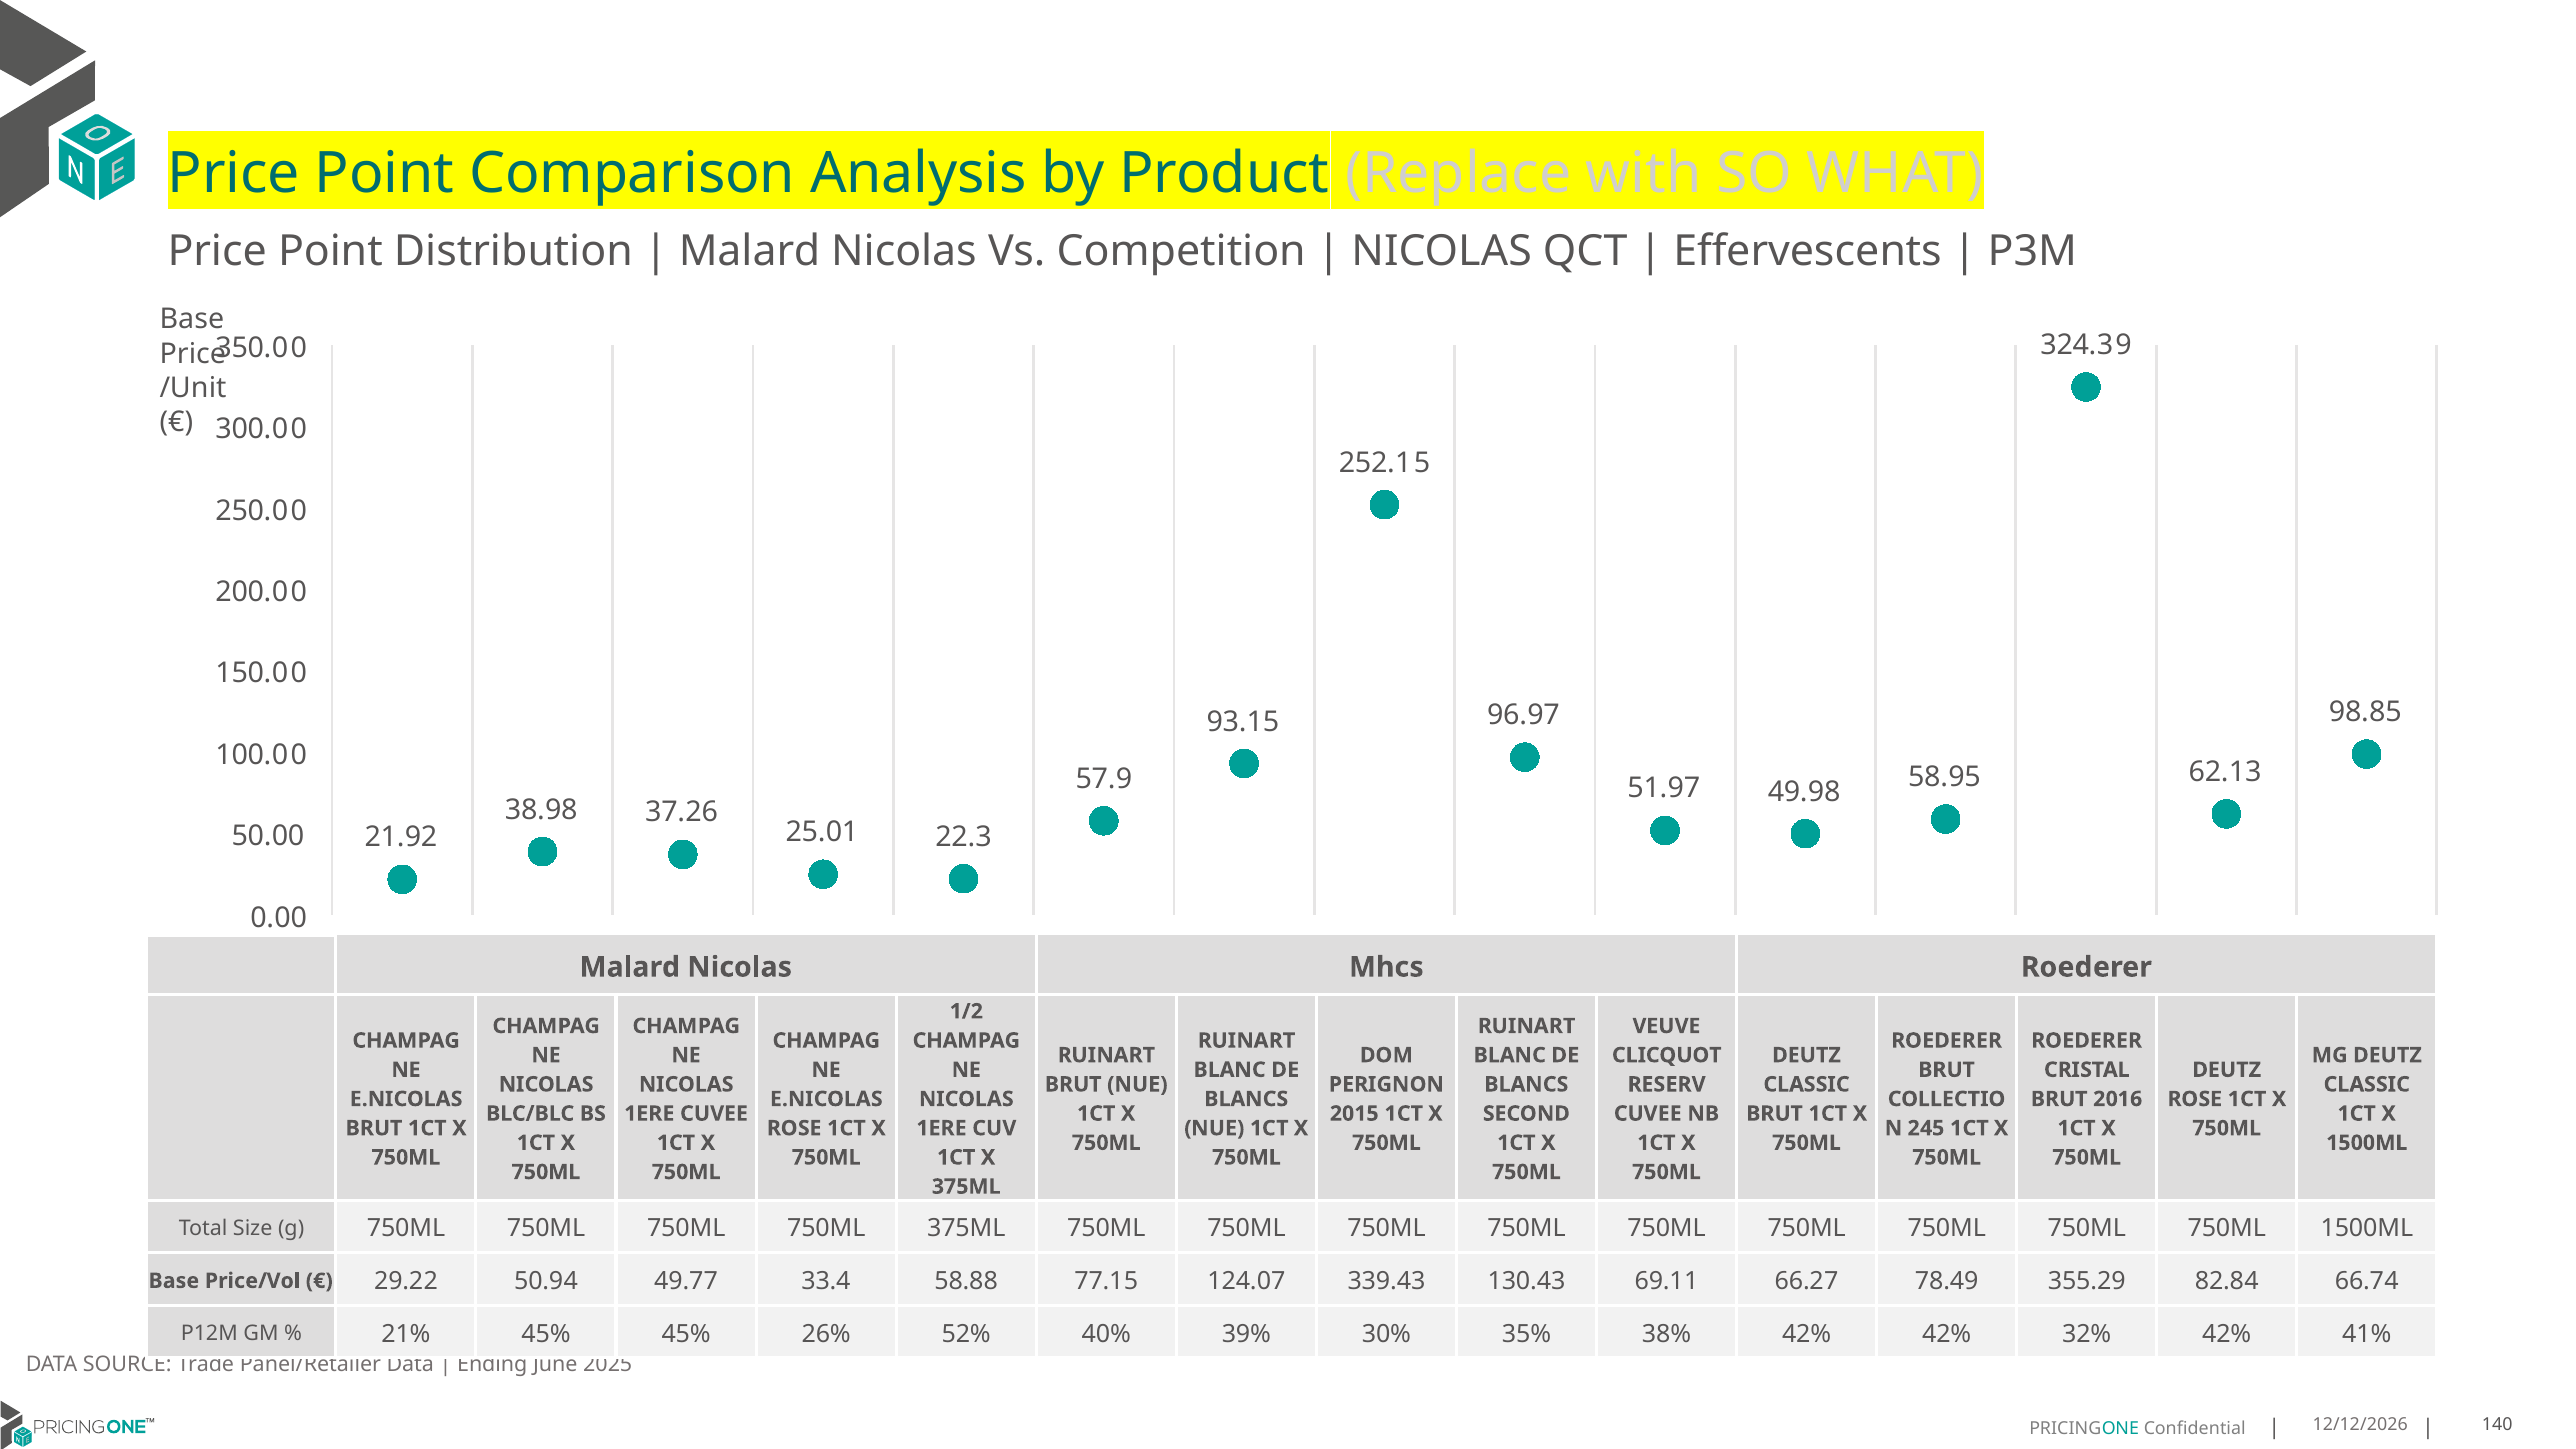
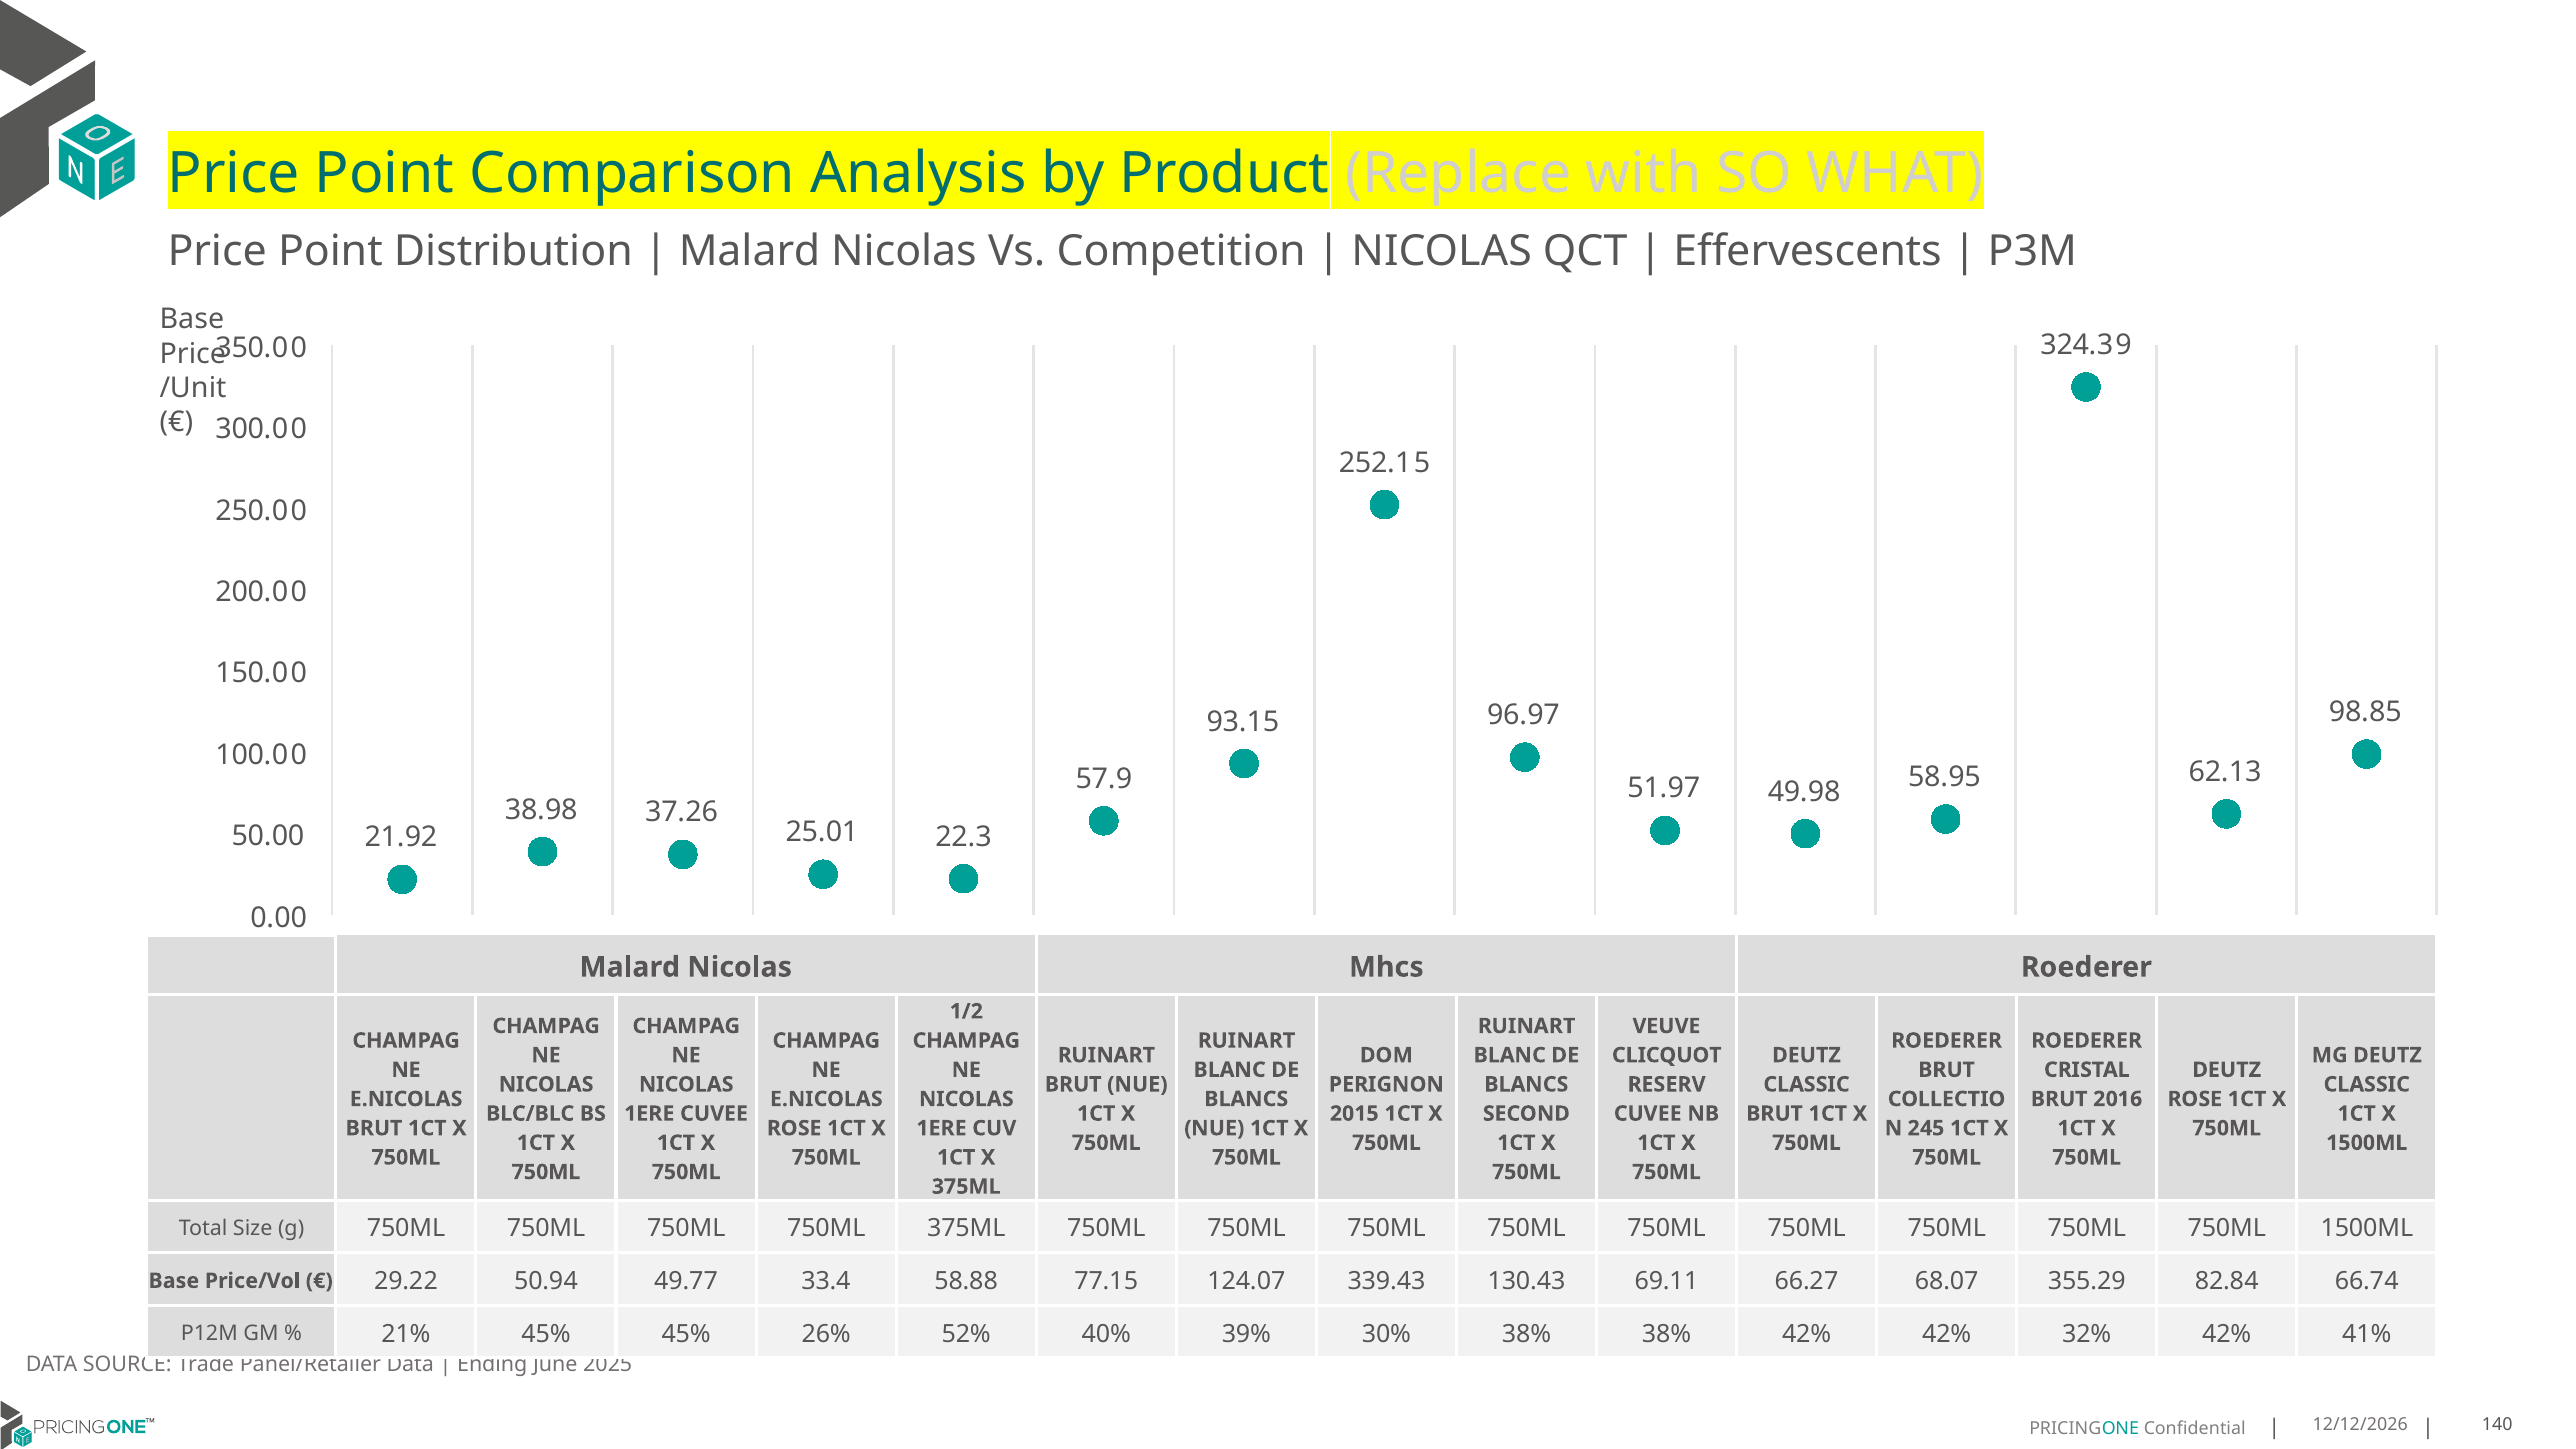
78.49: 78.49 -> 68.07
30% 35%: 35% -> 38%
